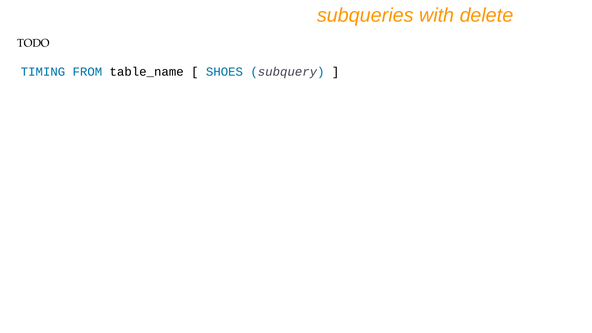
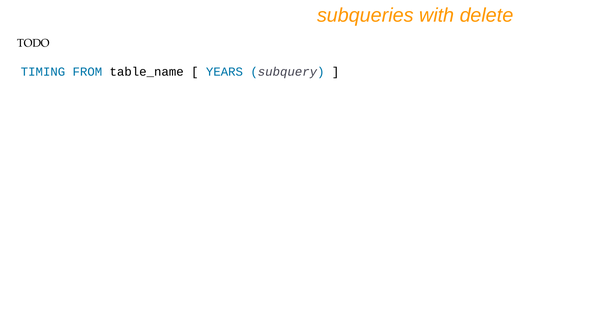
SHOES: SHOES -> YEARS
